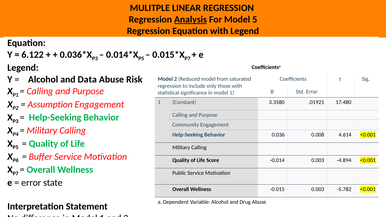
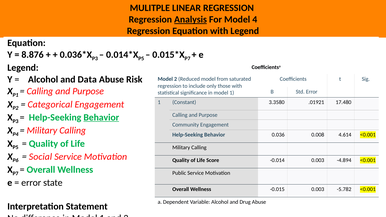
5: 5 -> 4
6.122: 6.122 -> 8.876
Assumption: Assumption -> Categorical
Behavior at (101, 118) underline: none -> present
Buffer: Buffer -> Social
